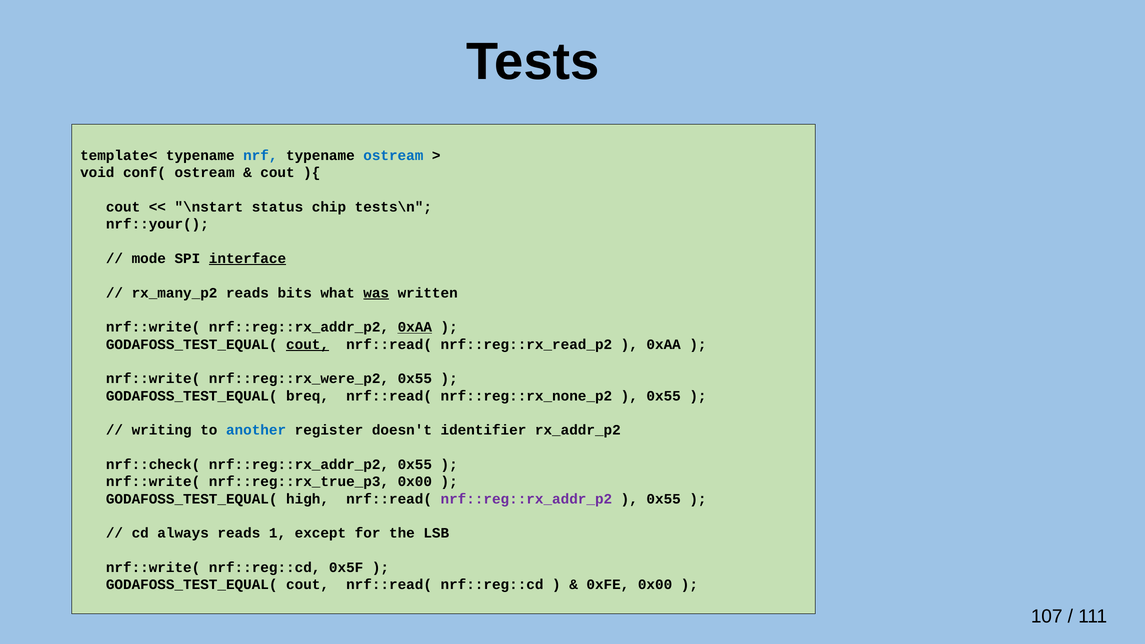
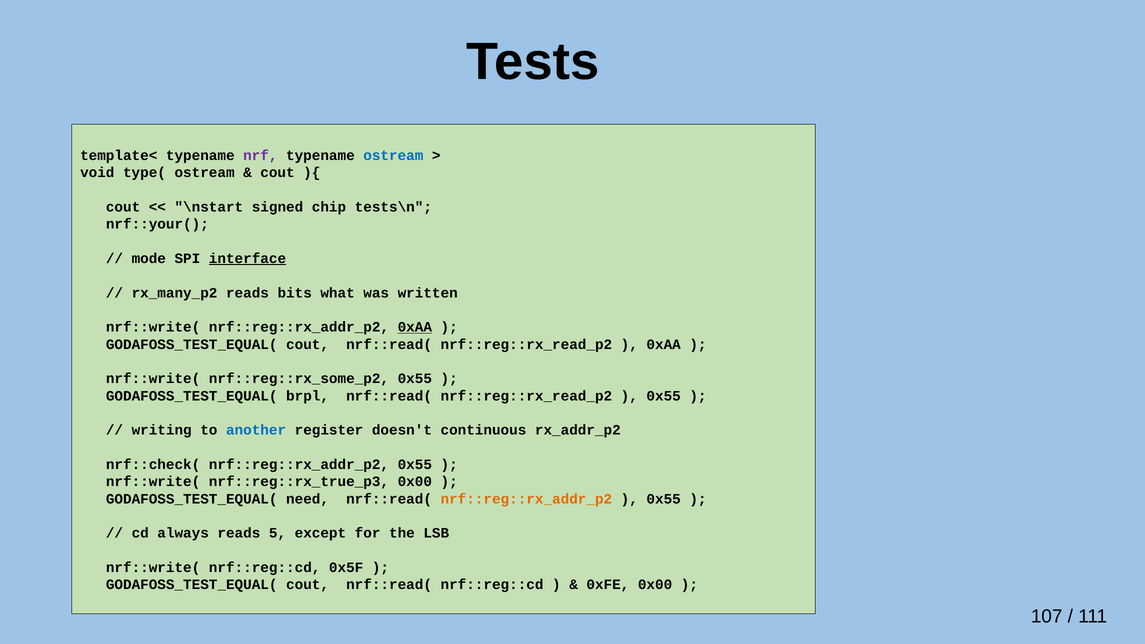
nrf colour: blue -> purple
conf(: conf( -> type(
status: status -> signed
was underline: present -> none
cout at (308, 344) underline: present -> none
nrf::reg::rx_were_p2: nrf::reg::rx_were_p2 -> nrf::reg::rx_some_p2
breq: breq -> brpl
nrf::reg::rx_none_p2 at (526, 396): nrf::reg::rx_none_p2 -> nrf::reg::rx_read_p2
identifier: identifier -> continuous
high: high -> need
nrf::reg::rx_addr_p2 at (526, 499) colour: purple -> orange
1: 1 -> 5
